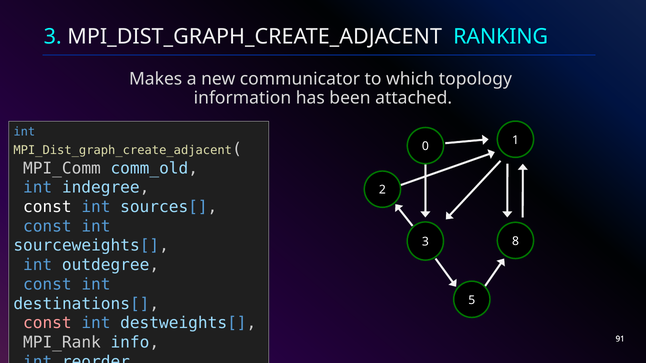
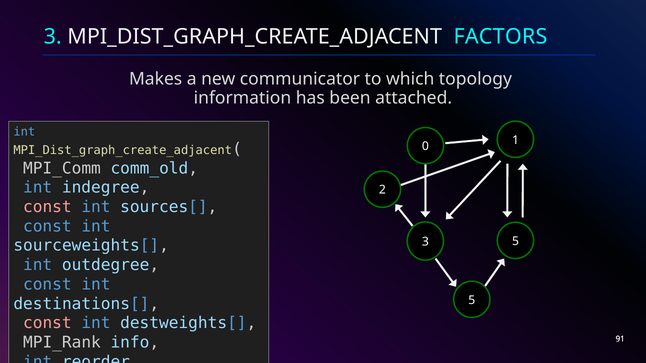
RANKING: RANKING -> FACTORS
const at (47, 207) colour: white -> pink
3 8: 8 -> 5
